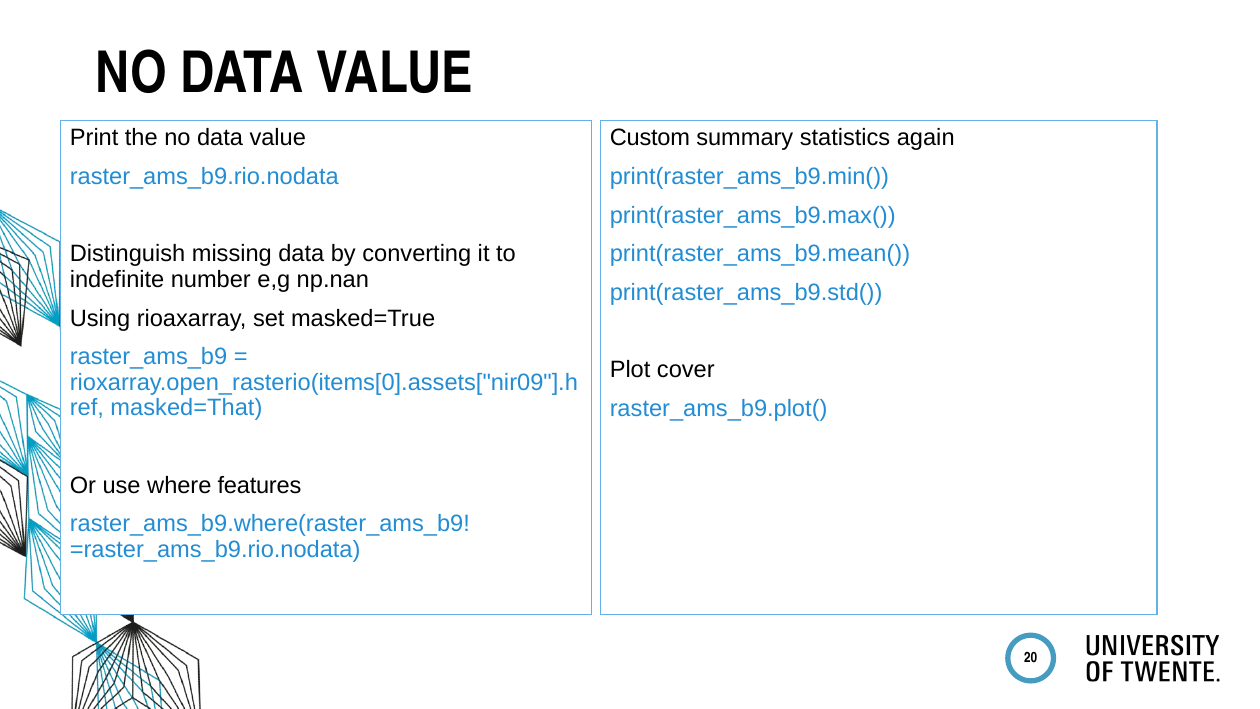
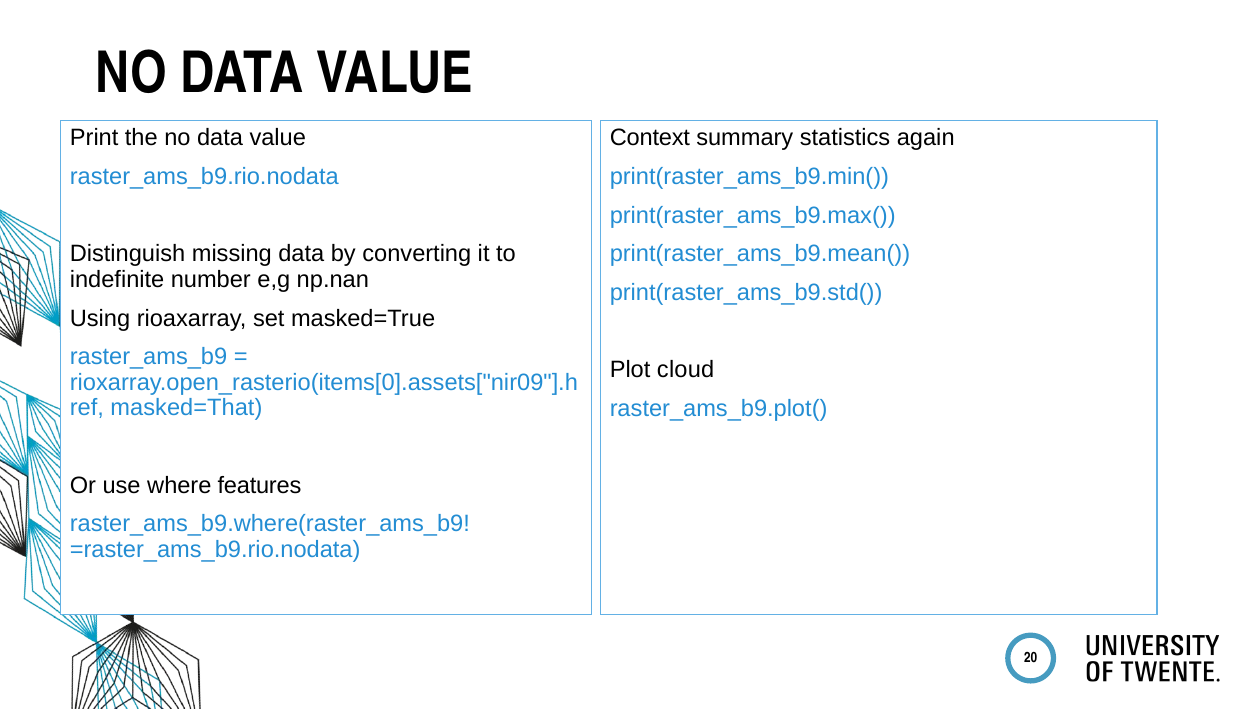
Custom: Custom -> Context
cover: cover -> cloud
